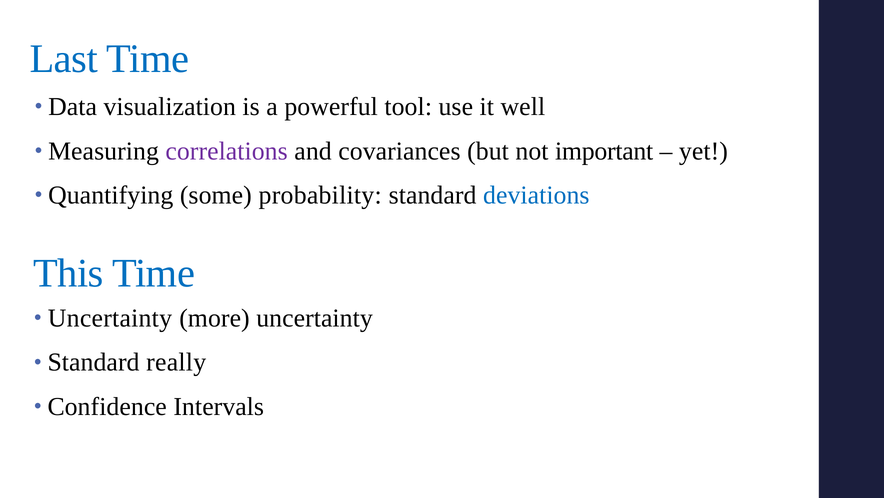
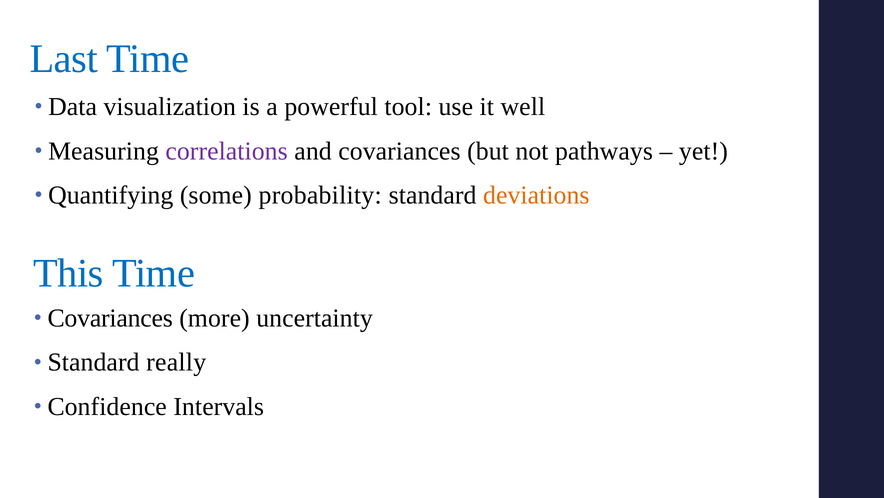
important: important -> pathways
deviations colour: blue -> orange
Uncertainty at (110, 318): Uncertainty -> Covariances
